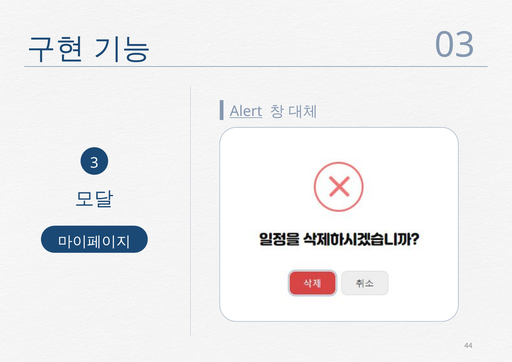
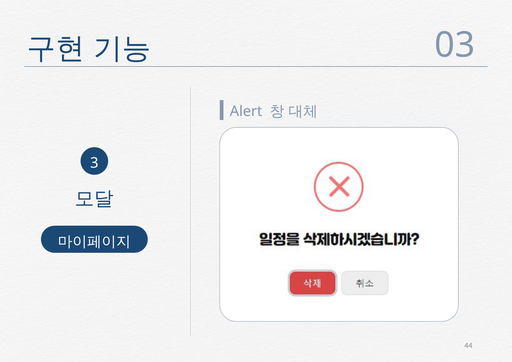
Alert underline: present -> none
